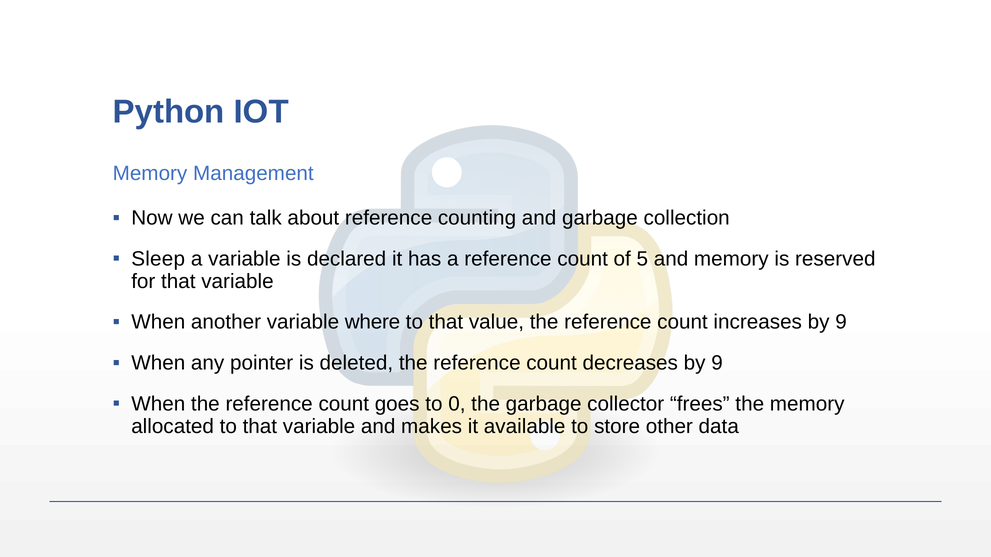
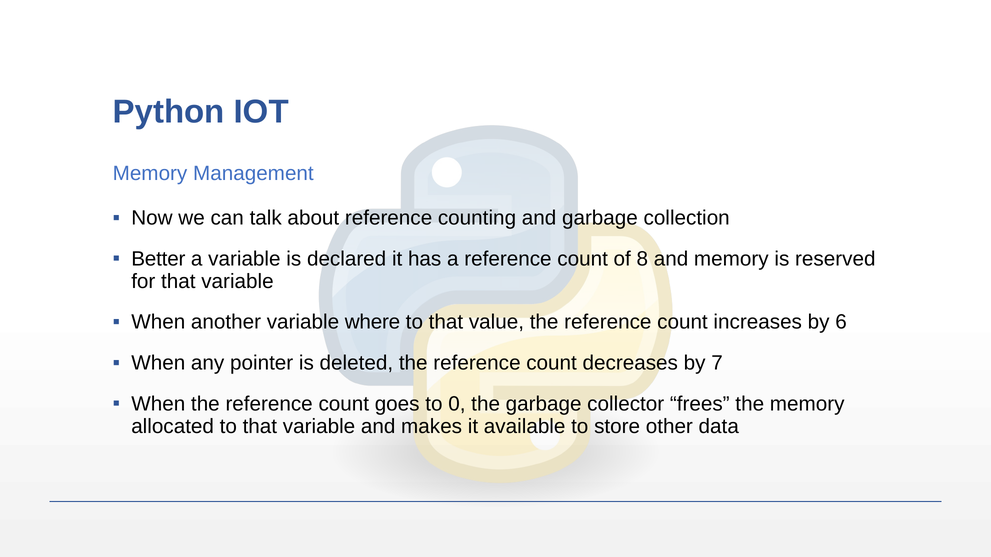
Sleep: Sleep -> Better
5: 5 -> 8
increases by 9: 9 -> 6
decreases by 9: 9 -> 7
